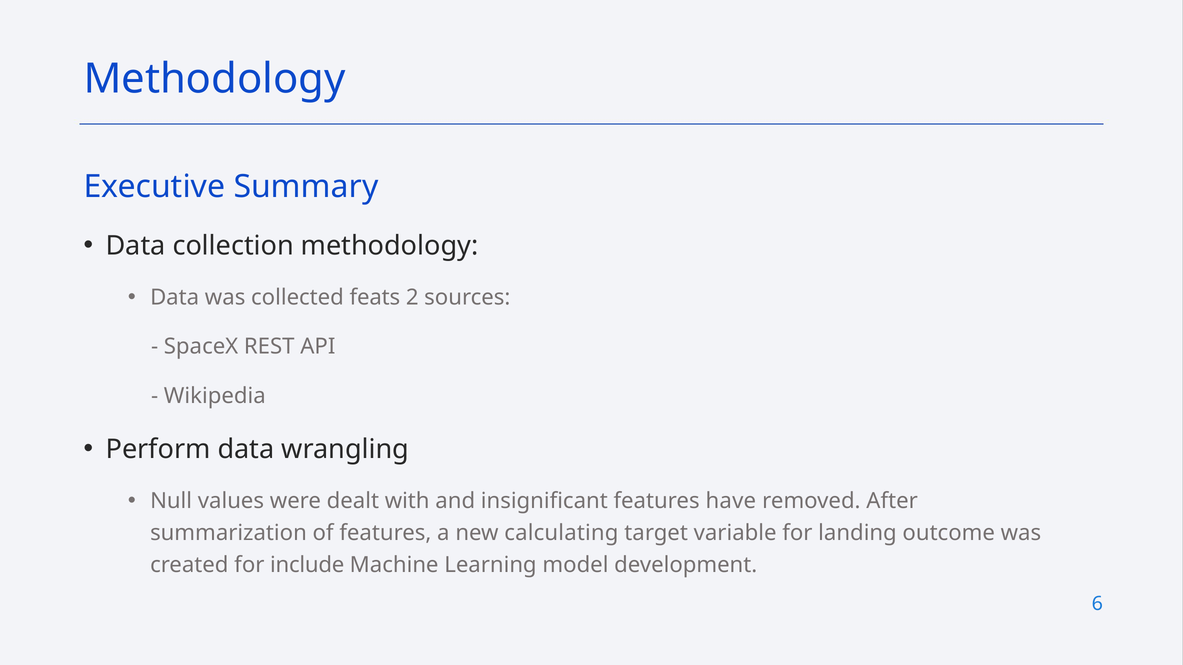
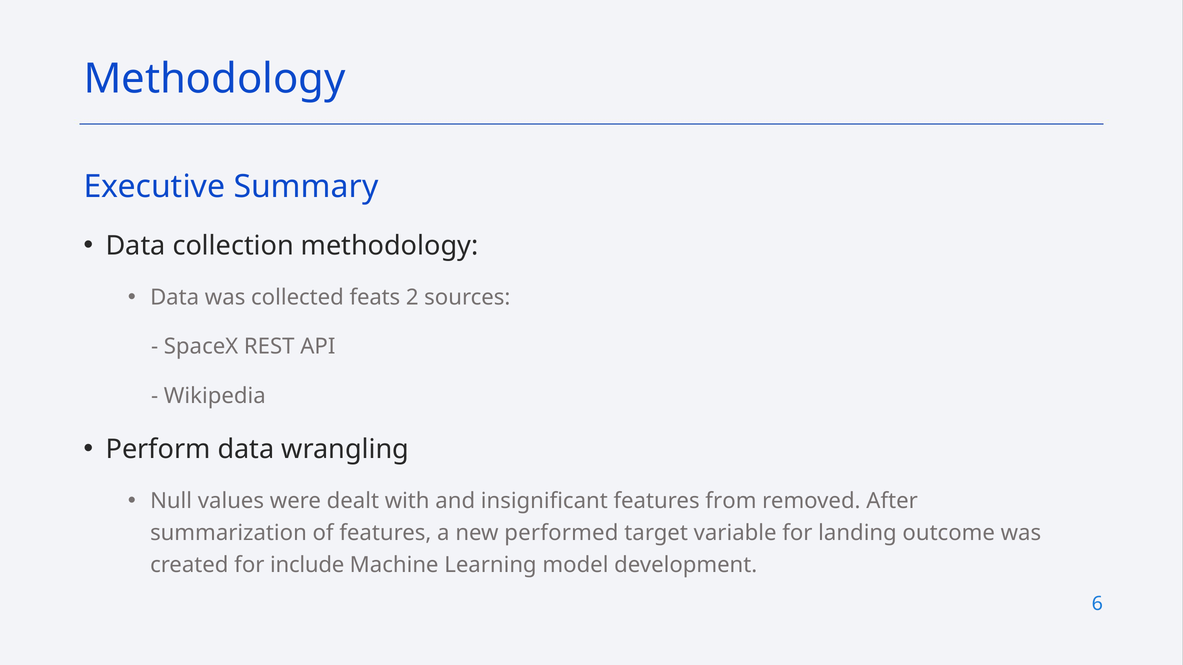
have: have -> from
calculating: calculating -> performed
